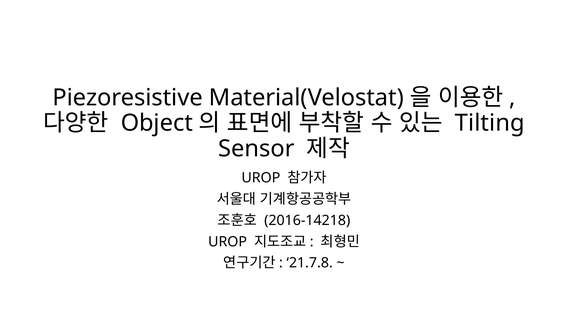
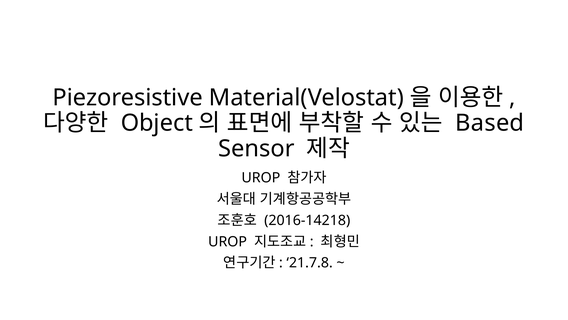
Tilting: Tilting -> Based
